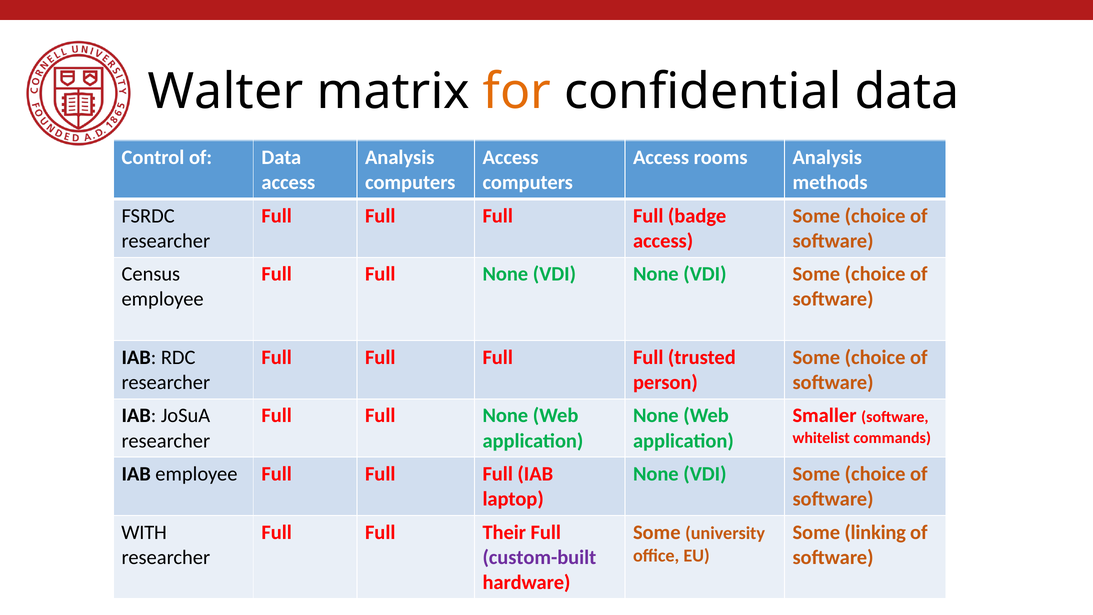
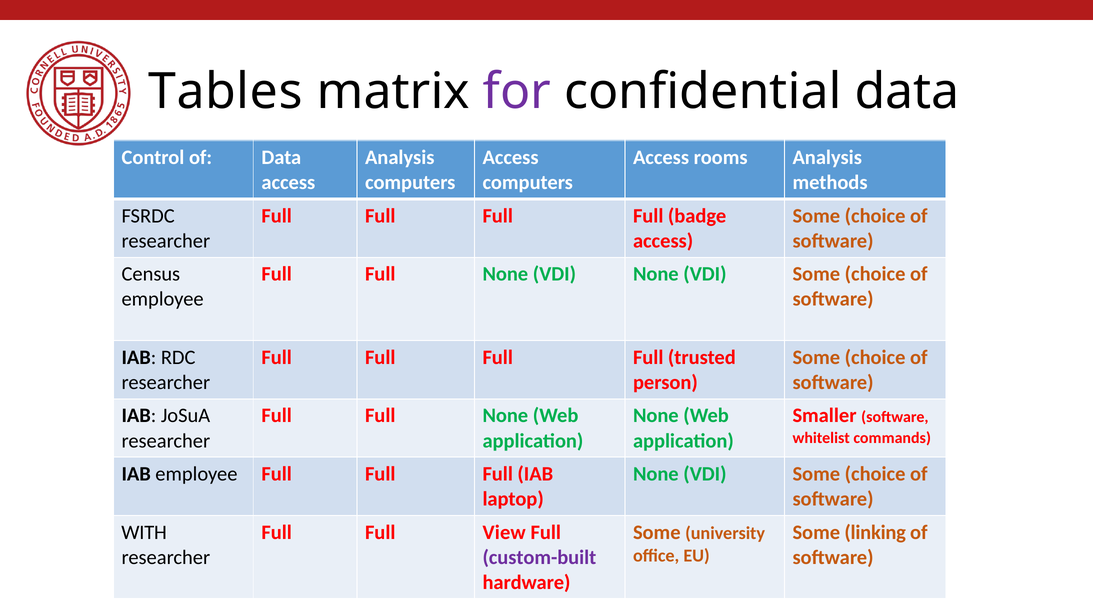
Walter: Walter -> Tables
for colour: orange -> purple
Their: Their -> View
